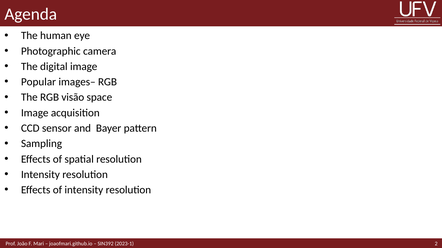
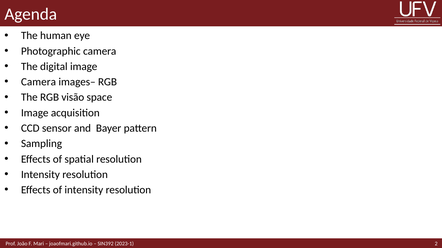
Popular at (39, 82): Popular -> Camera
